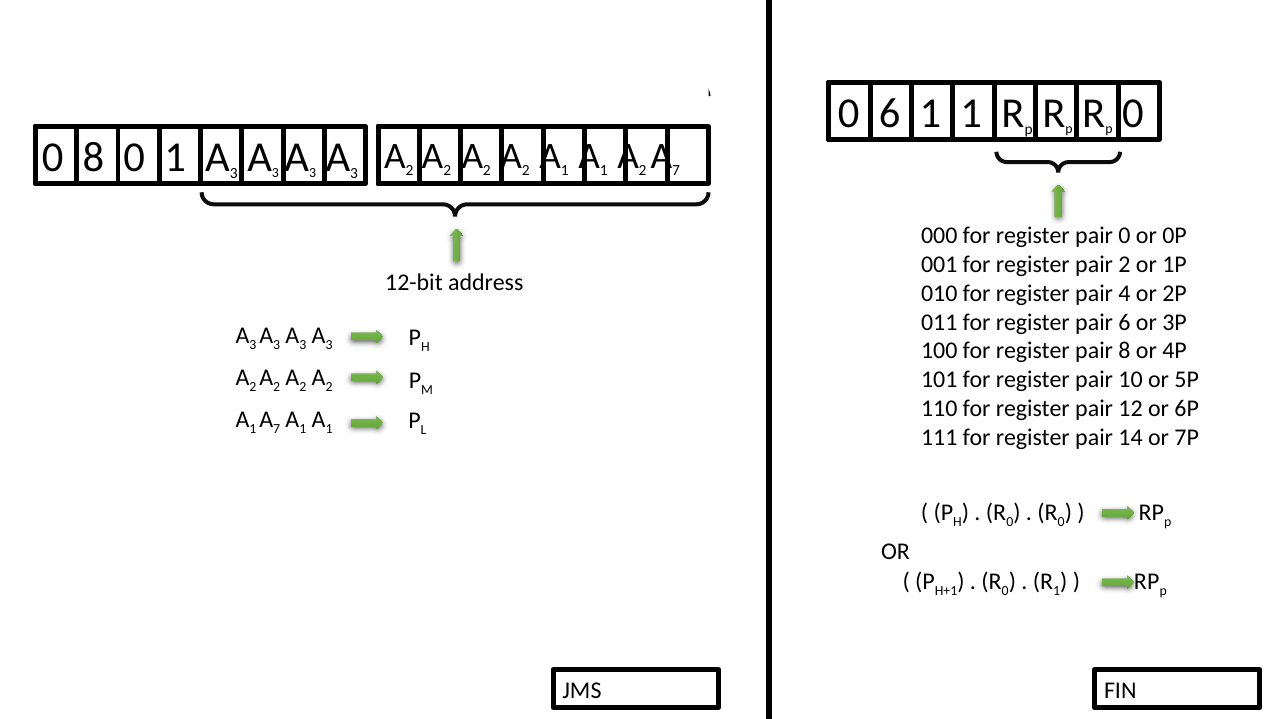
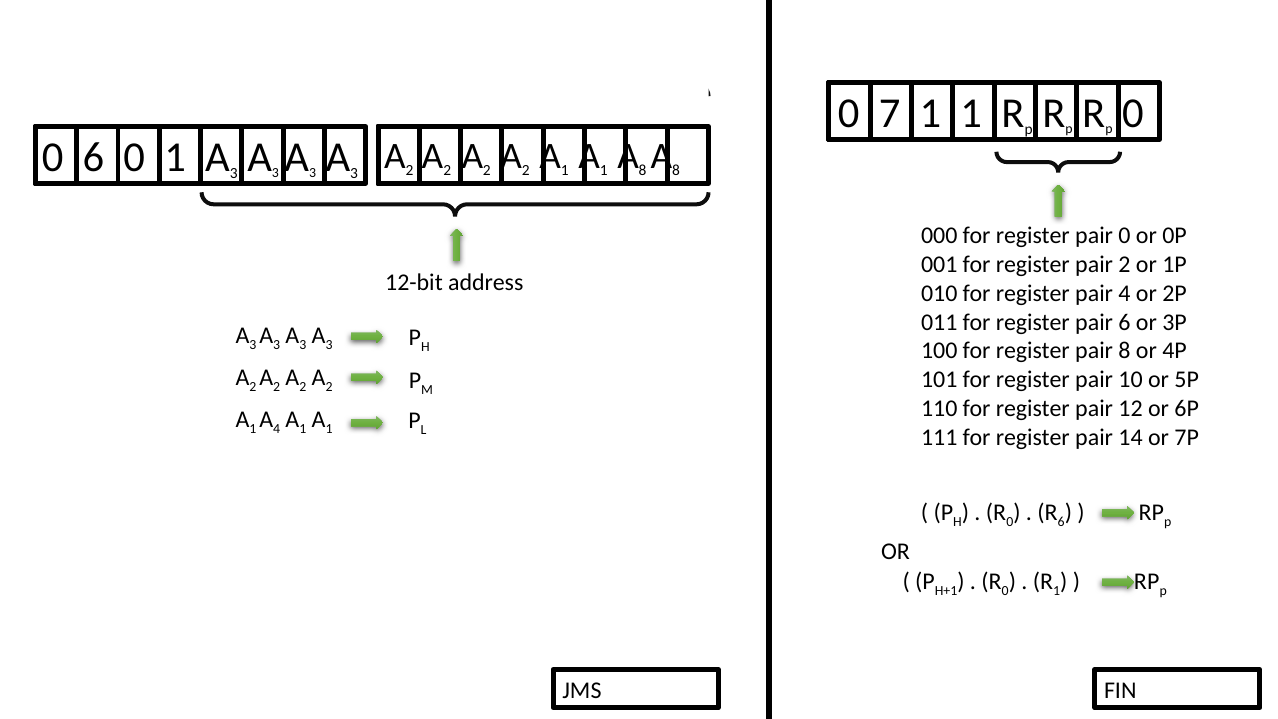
0 6: 6 -> 7
0 8: 8 -> 6
2 at (643, 170): 2 -> 8
7 at (676, 170): 7 -> 8
7 at (277, 429): 7 -> 4
0 at (1061, 522): 0 -> 6
